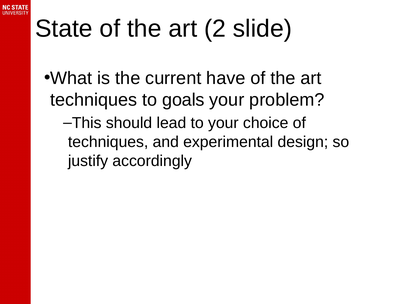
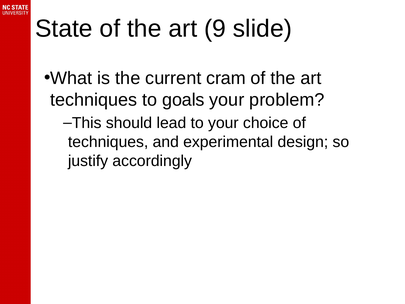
2: 2 -> 9
have: have -> cram
